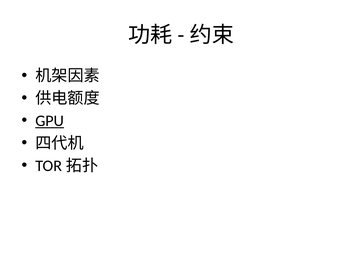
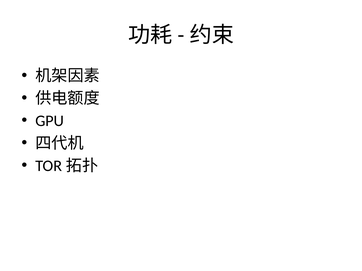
GPU underline: present -> none
